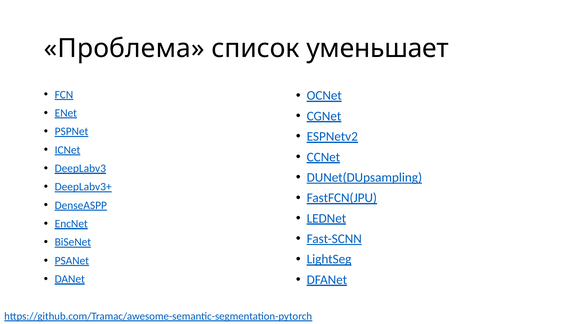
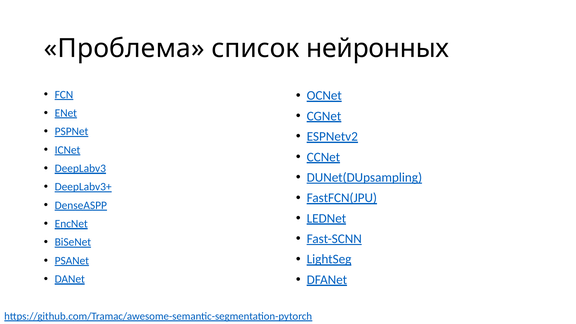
уменьшает: уменьшает -> нейронных
